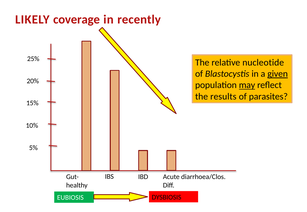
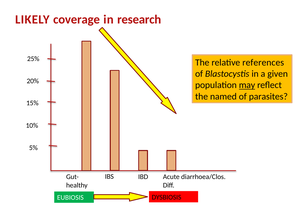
recently: recently -> research
nucleotide: nucleotide -> references
given underline: present -> none
results: results -> named
